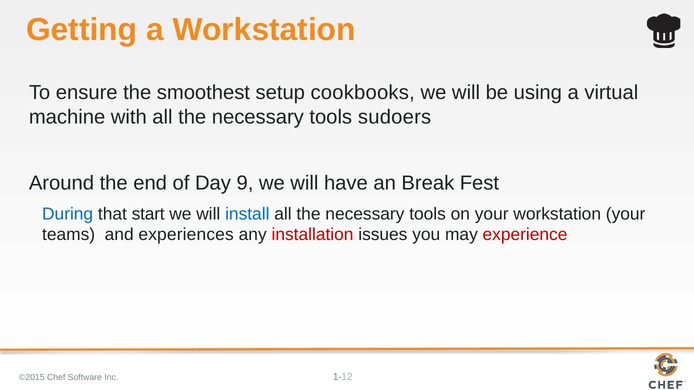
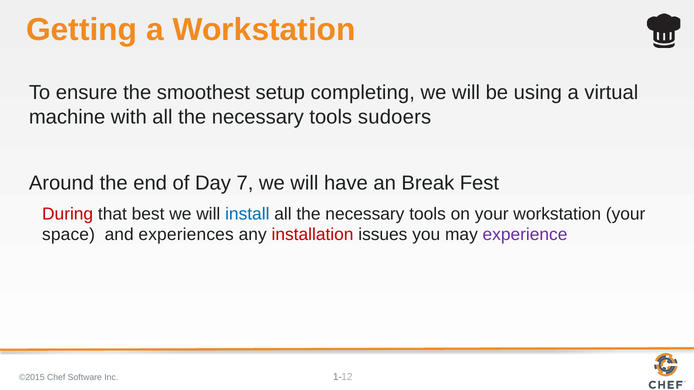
cookbooks: cookbooks -> completing
9: 9 -> 7
During colour: blue -> red
start: start -> best
teams: teams -> space
experience colour: red -> purple
